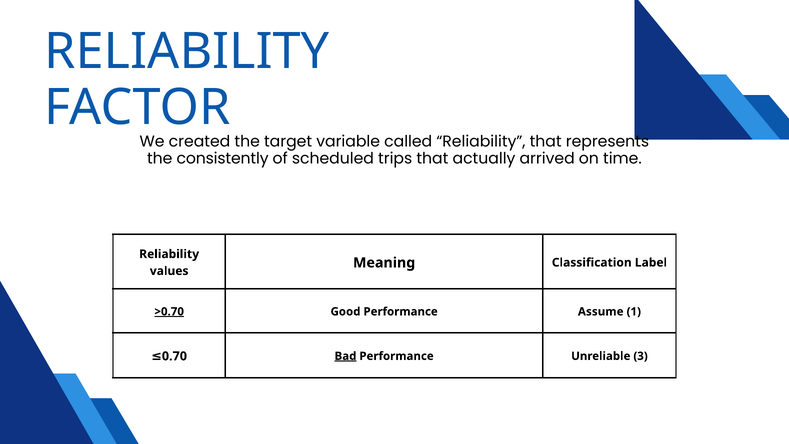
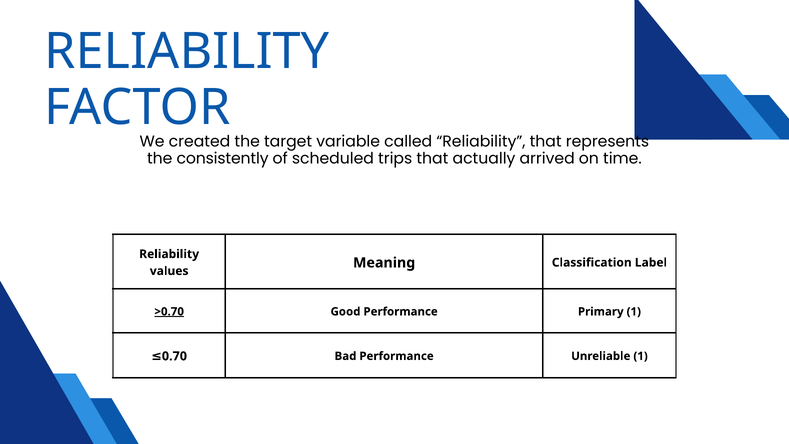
Assume: Assume -> Primary
Bad underline: present -> none
Unreliable 3: 3 -> 1
